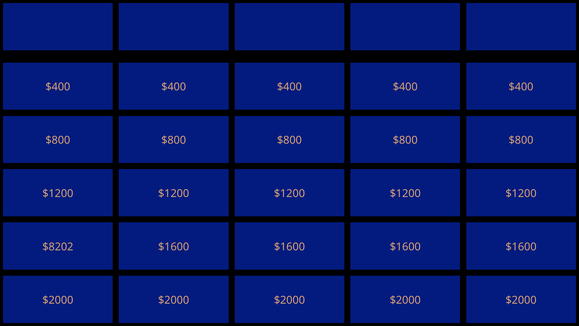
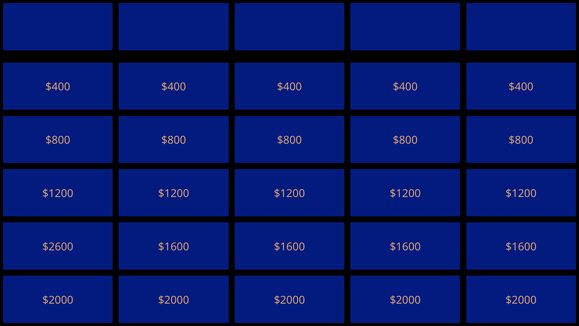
$8202: $8202 -> $2600
